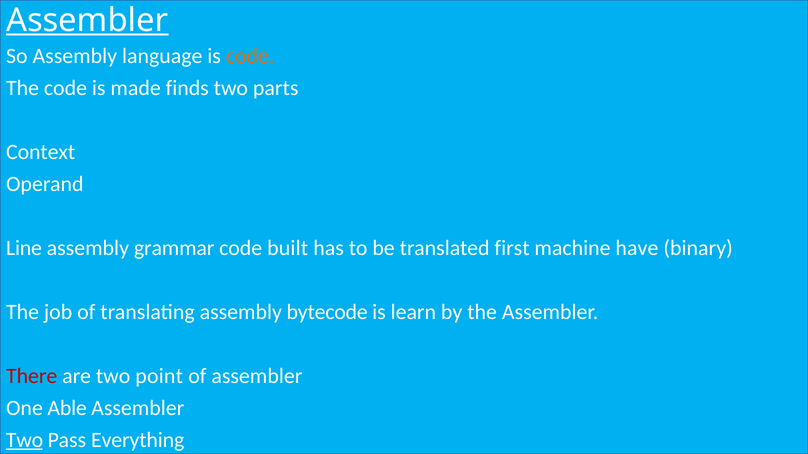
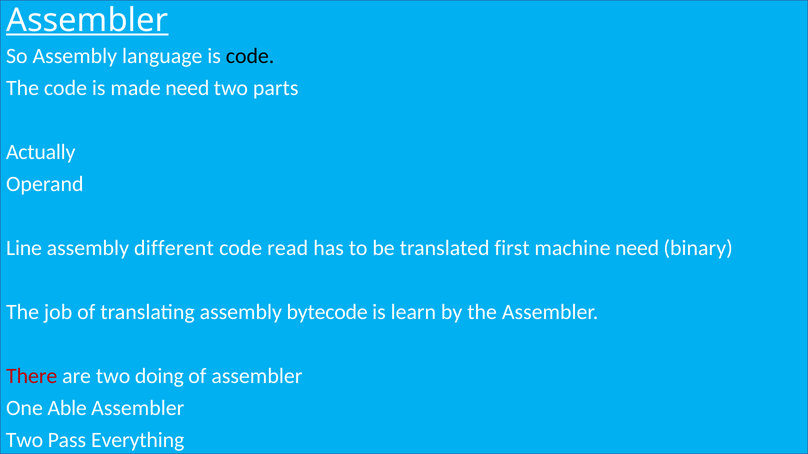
code at (250, 56) colour: orange -> black
made finds: finds -> need
Context: Context -> Actually
grammar: grammar -> different
built: built -> read
machine have: have -> need
point: point -> doing
Two at (25, 440) underline: present -> none
